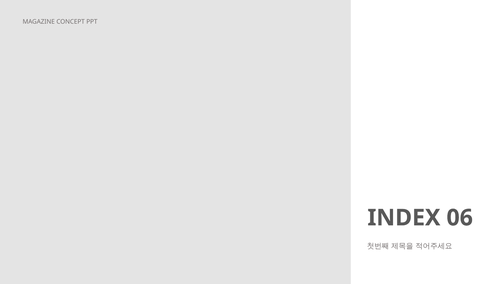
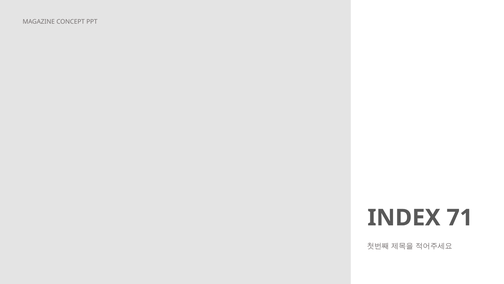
06: 06 -> 71
